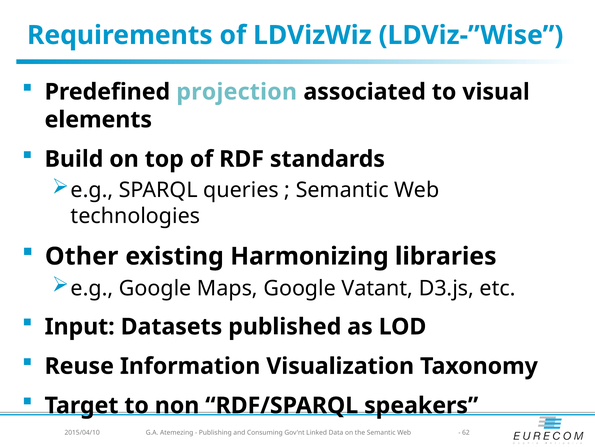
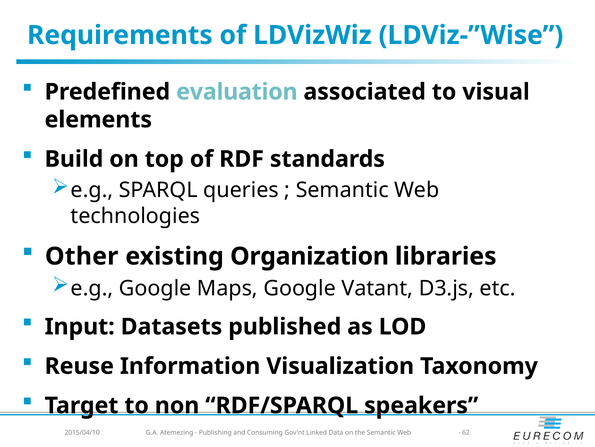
projection: projection -> evaluation
Harmonizing: Harmonizing -> Organization
